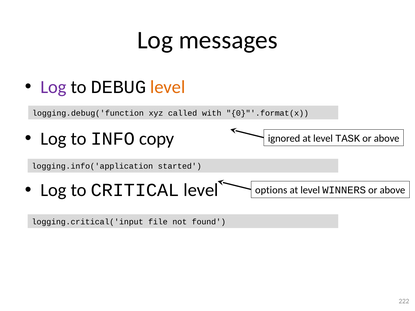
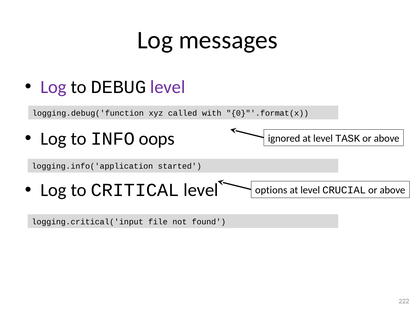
level at (168, 87) colour: orange -> purple
copy: copy -> oops
WINNERS: WINNERS -> CRUCIAL
